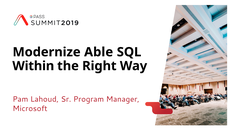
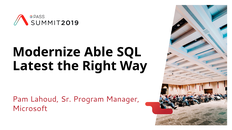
Within: Within -> Latest
